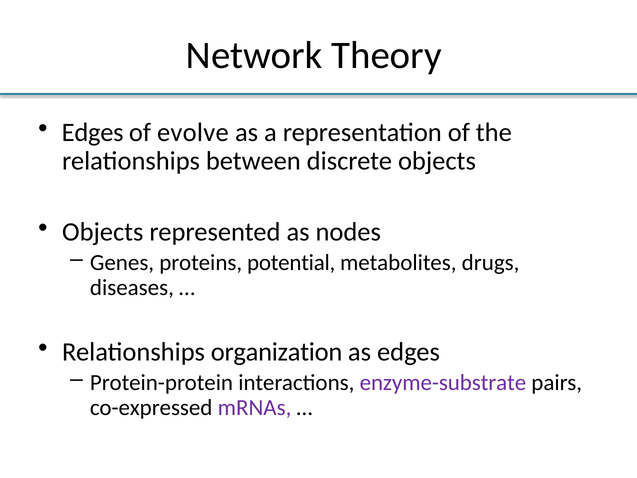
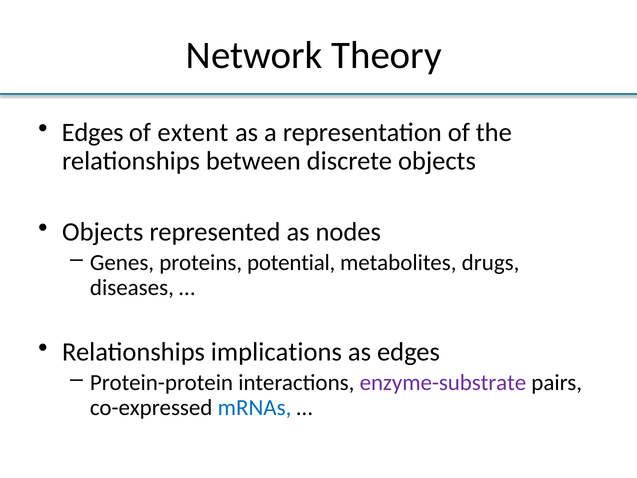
evolve: evolve -> extent
organization: organization -> implications
mRNAs colour: purple -> blue
